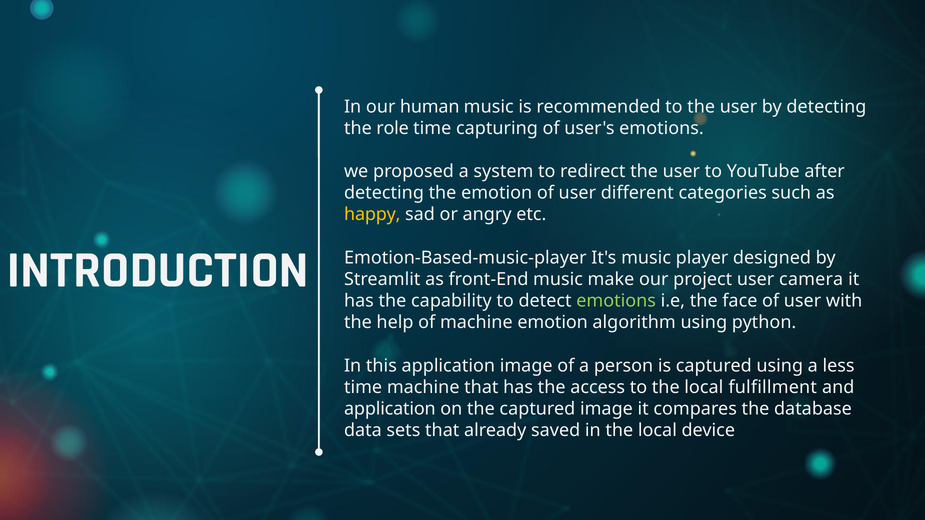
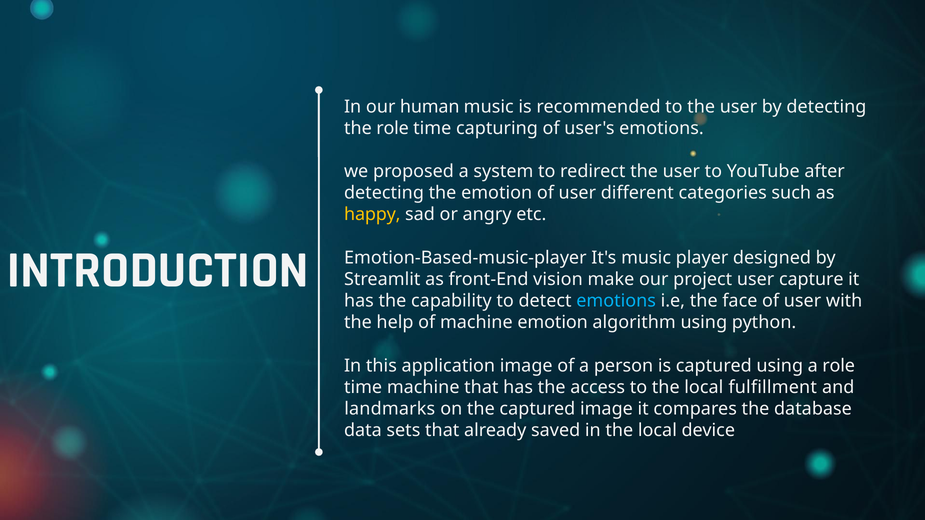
front-End music: music -> vision
camera: camera -> capture
emotions at (616, 301) colour: light green -> light blue
a less: less -> role
application at (390, 409): application -> landmarks
